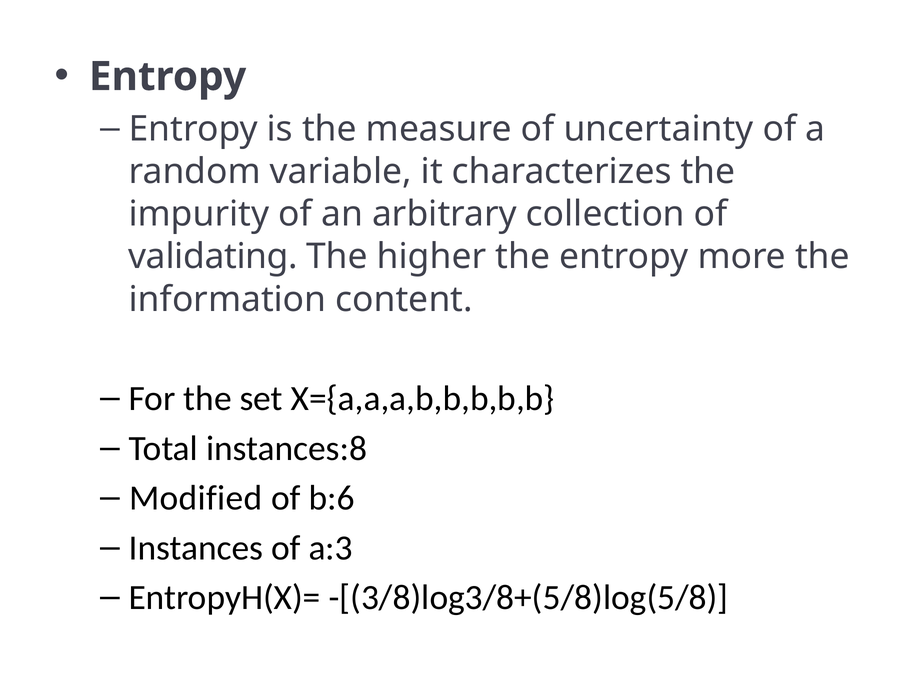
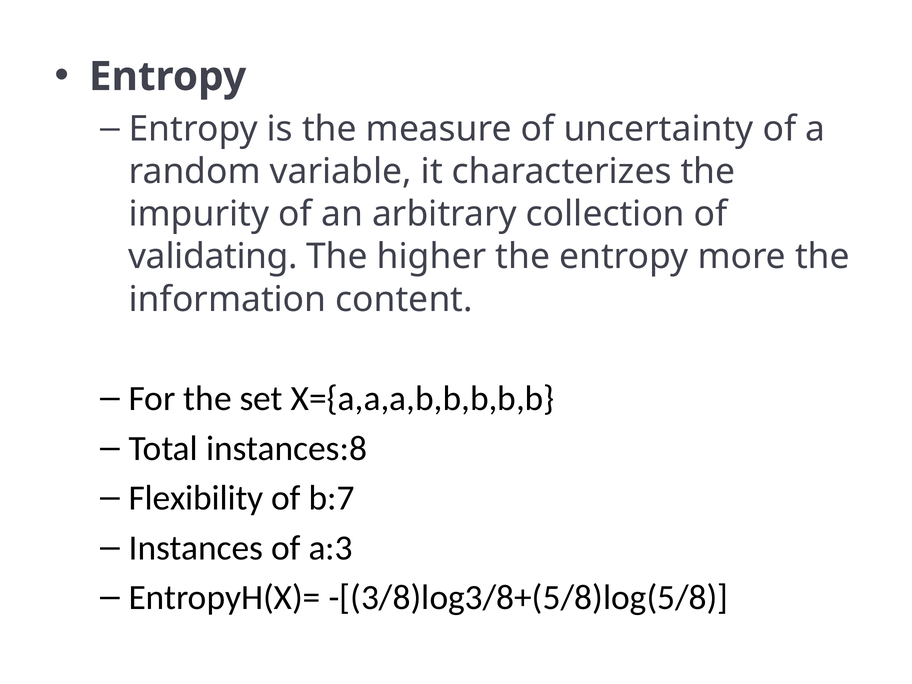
Modified: Modified -> Flexibility
b:6: b:6 -> b:7
